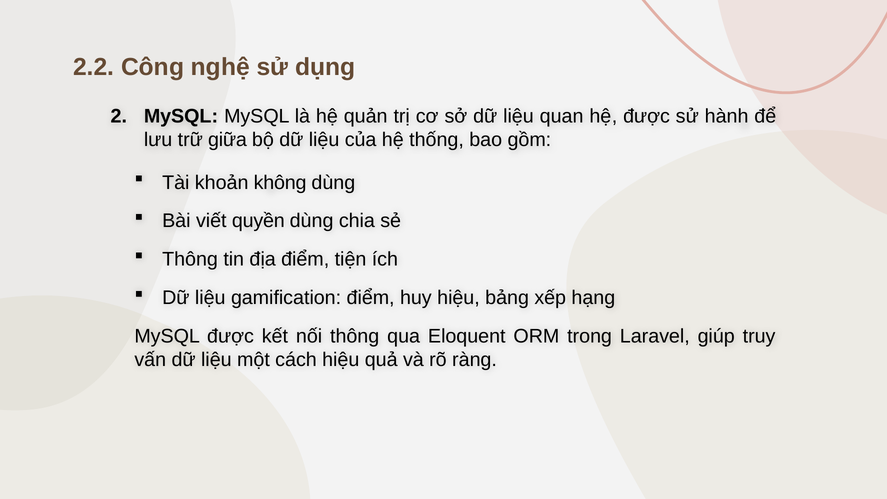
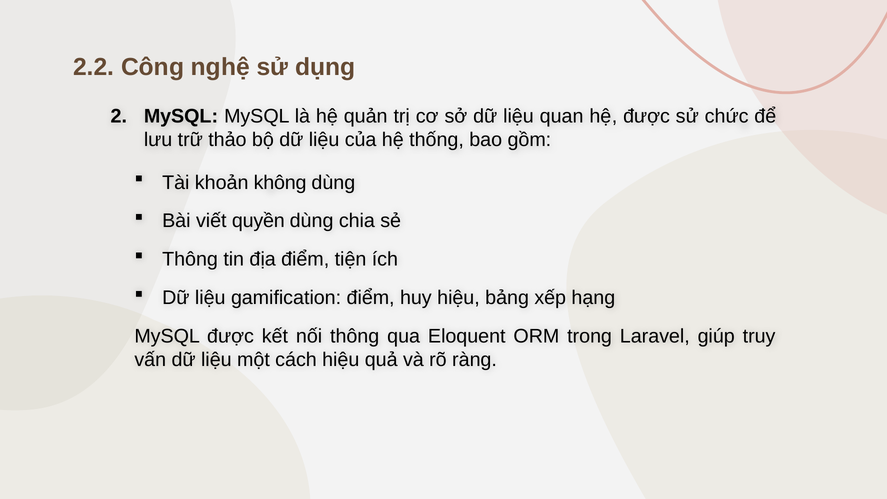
hành: hành -> chức
giữa: giữa -> thảo
